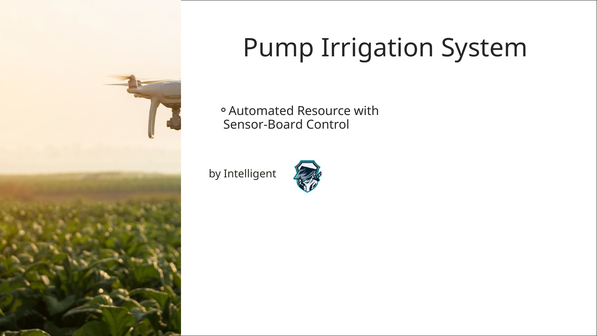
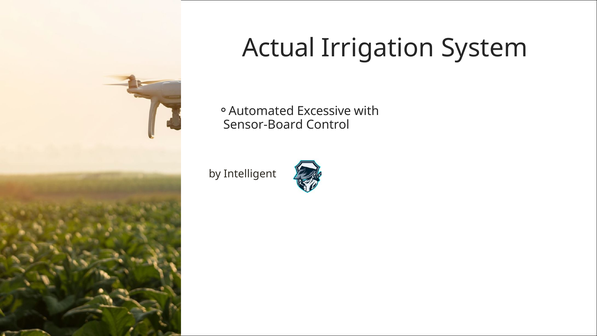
Pump: Pump -> Actual
Resource: Resource -> Excessive
